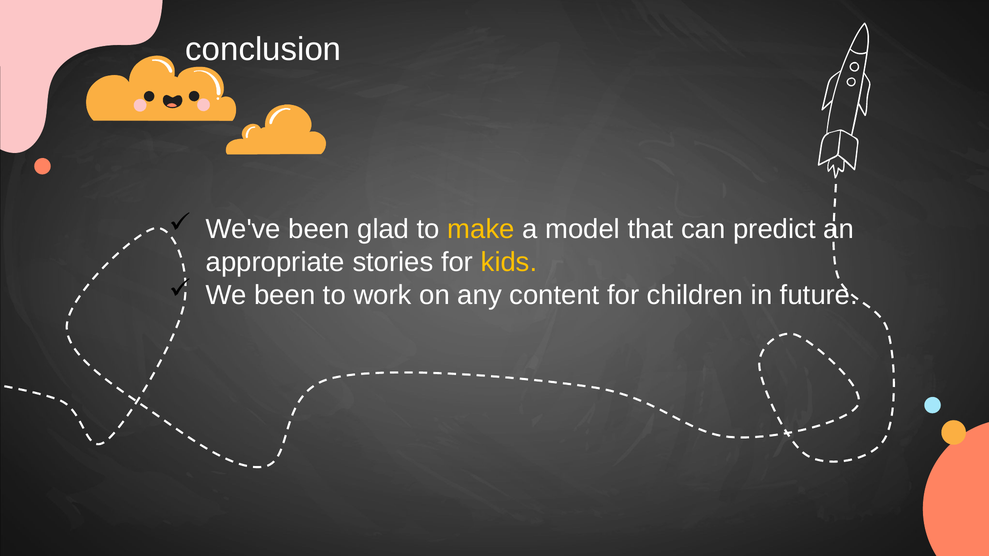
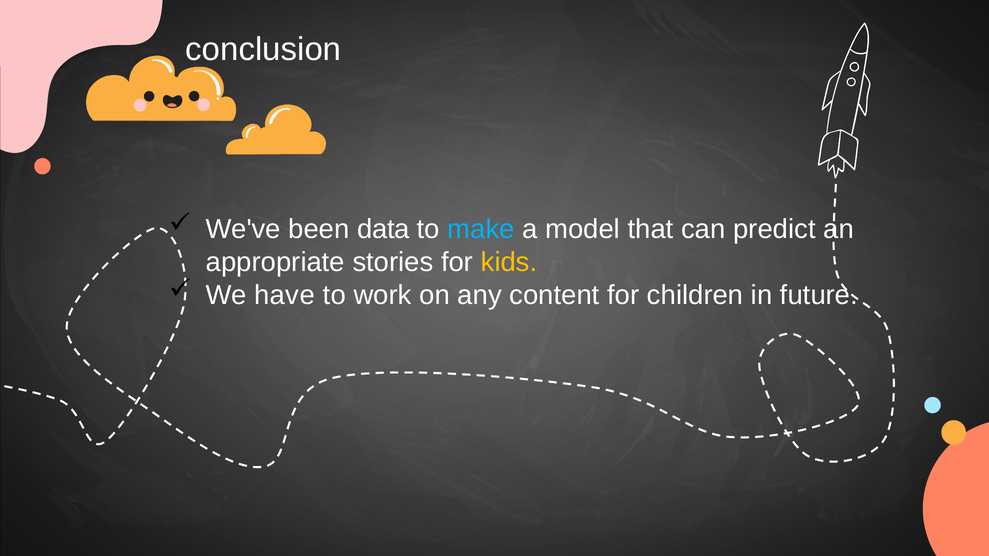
glad: glad -> data
make colour: yellow -> light blue
We been: been -> have
